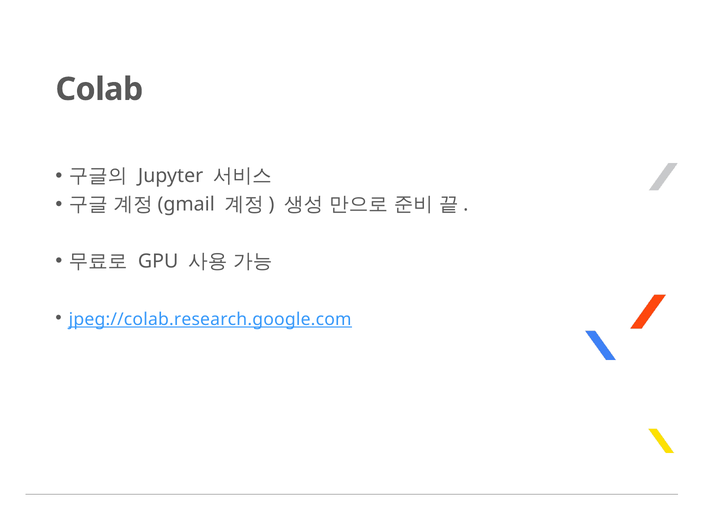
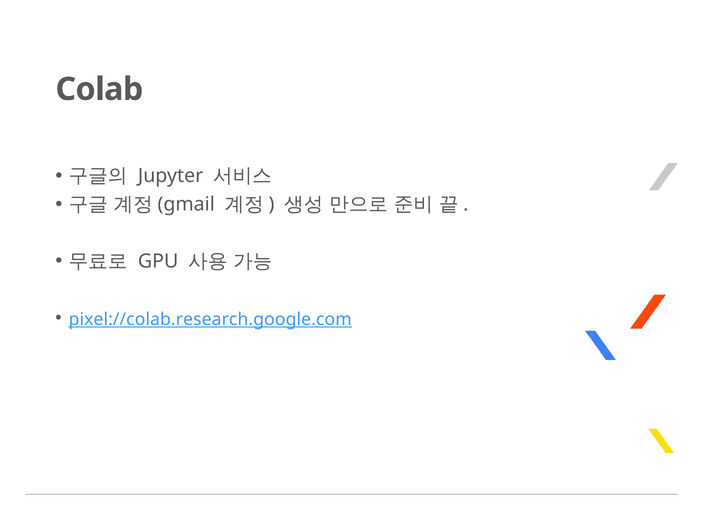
jpeg://colab.research.google.com: jpeg://colab.research.google.com -> pixel://colab.research.google.com
